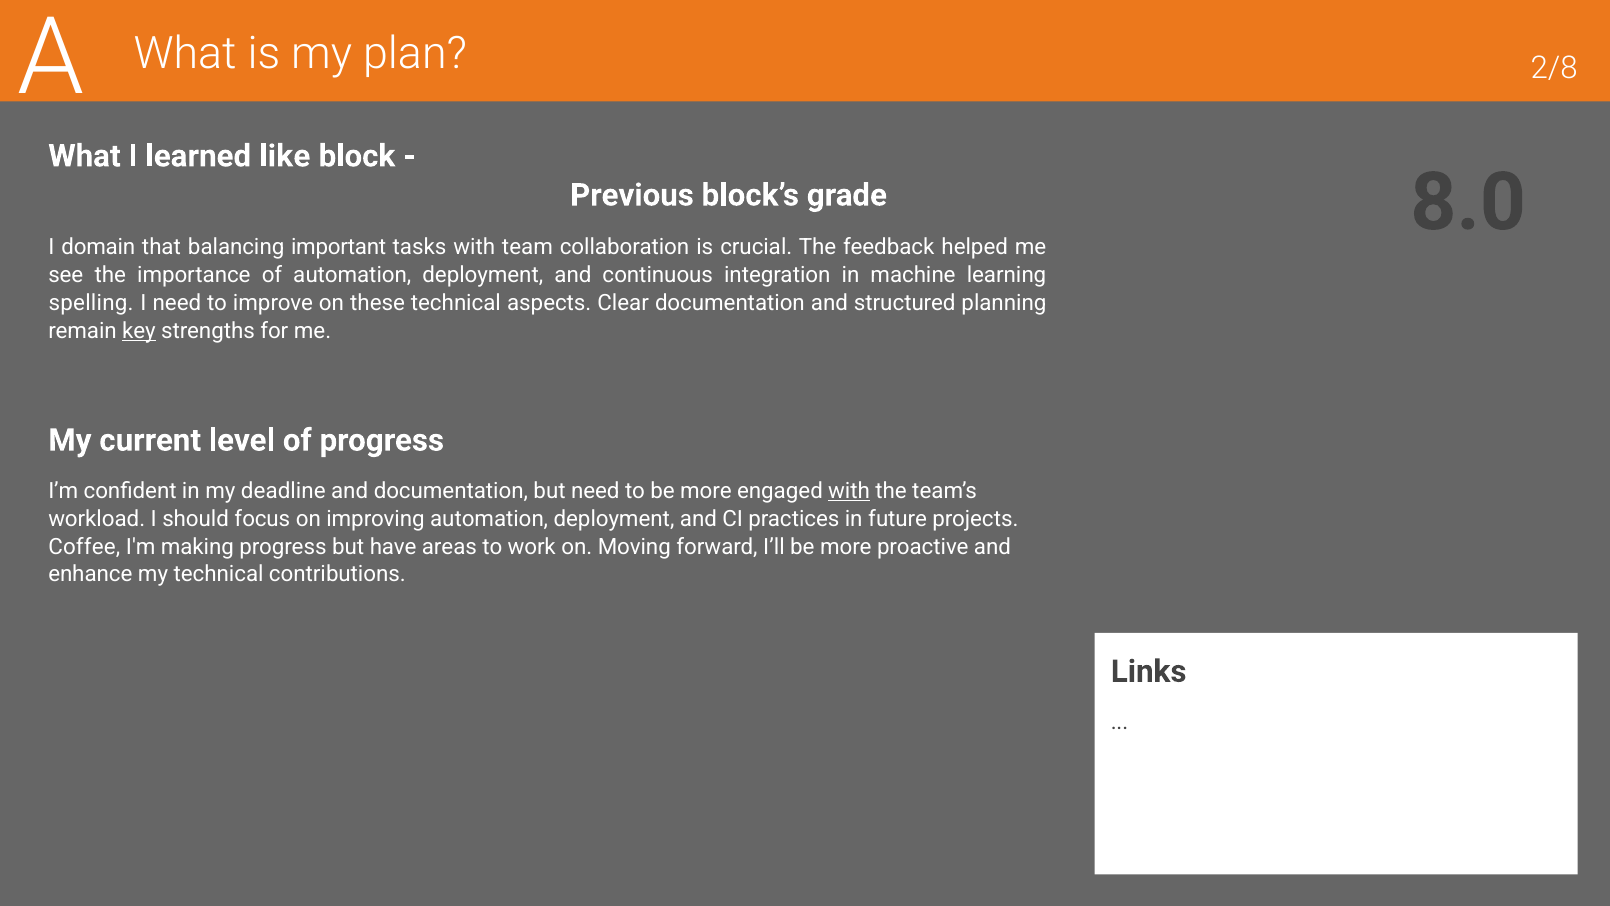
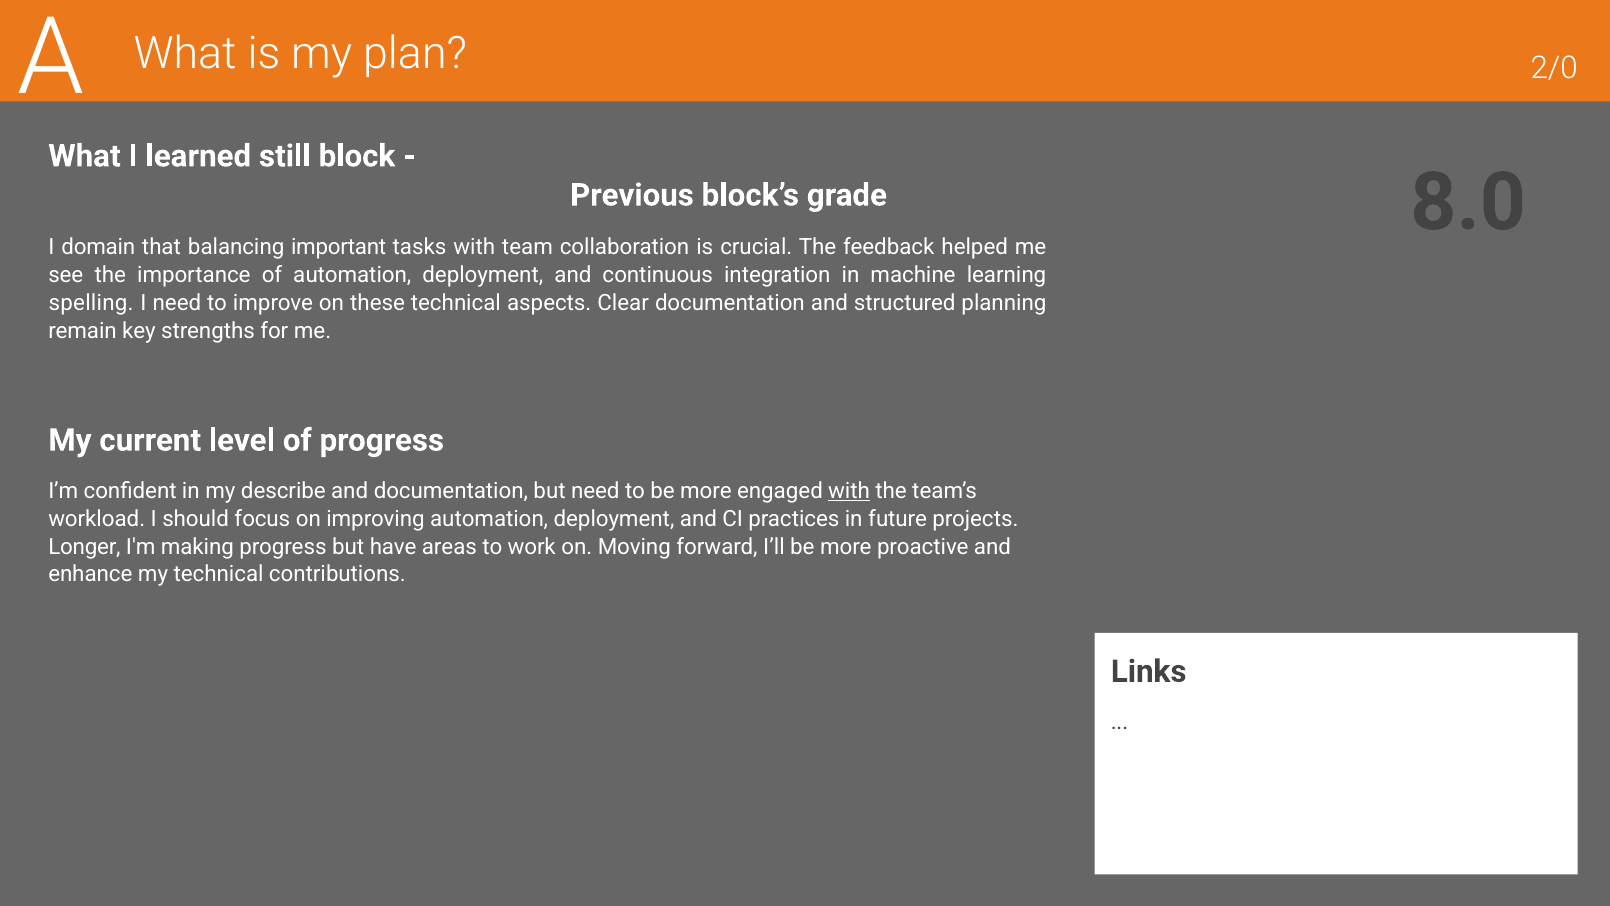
2/8: 2/8 -> 2/0
like: like -> still
key underline: present -> none
deadline: deadline -> describe
Coffee: Coffee -> Longer
